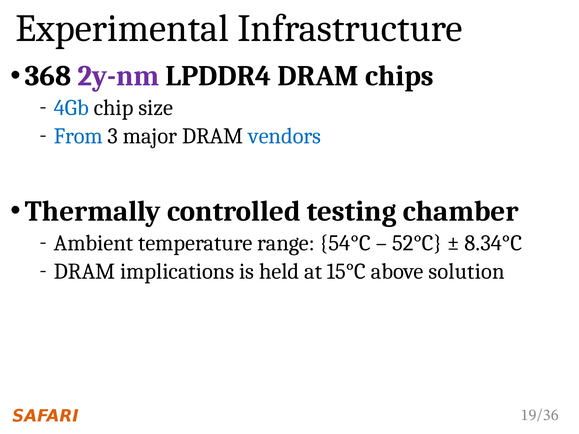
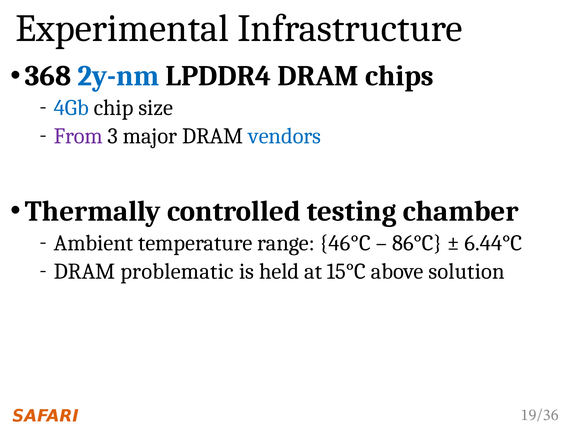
2y-nm colour: purple -> blue
From colour: blue -> purple
54°C: 54°C -> 46°C
52°C: 52°C -> 86°C
8.34°C: 8.34°C -> 6.44°C
implications: implications -> problematic
